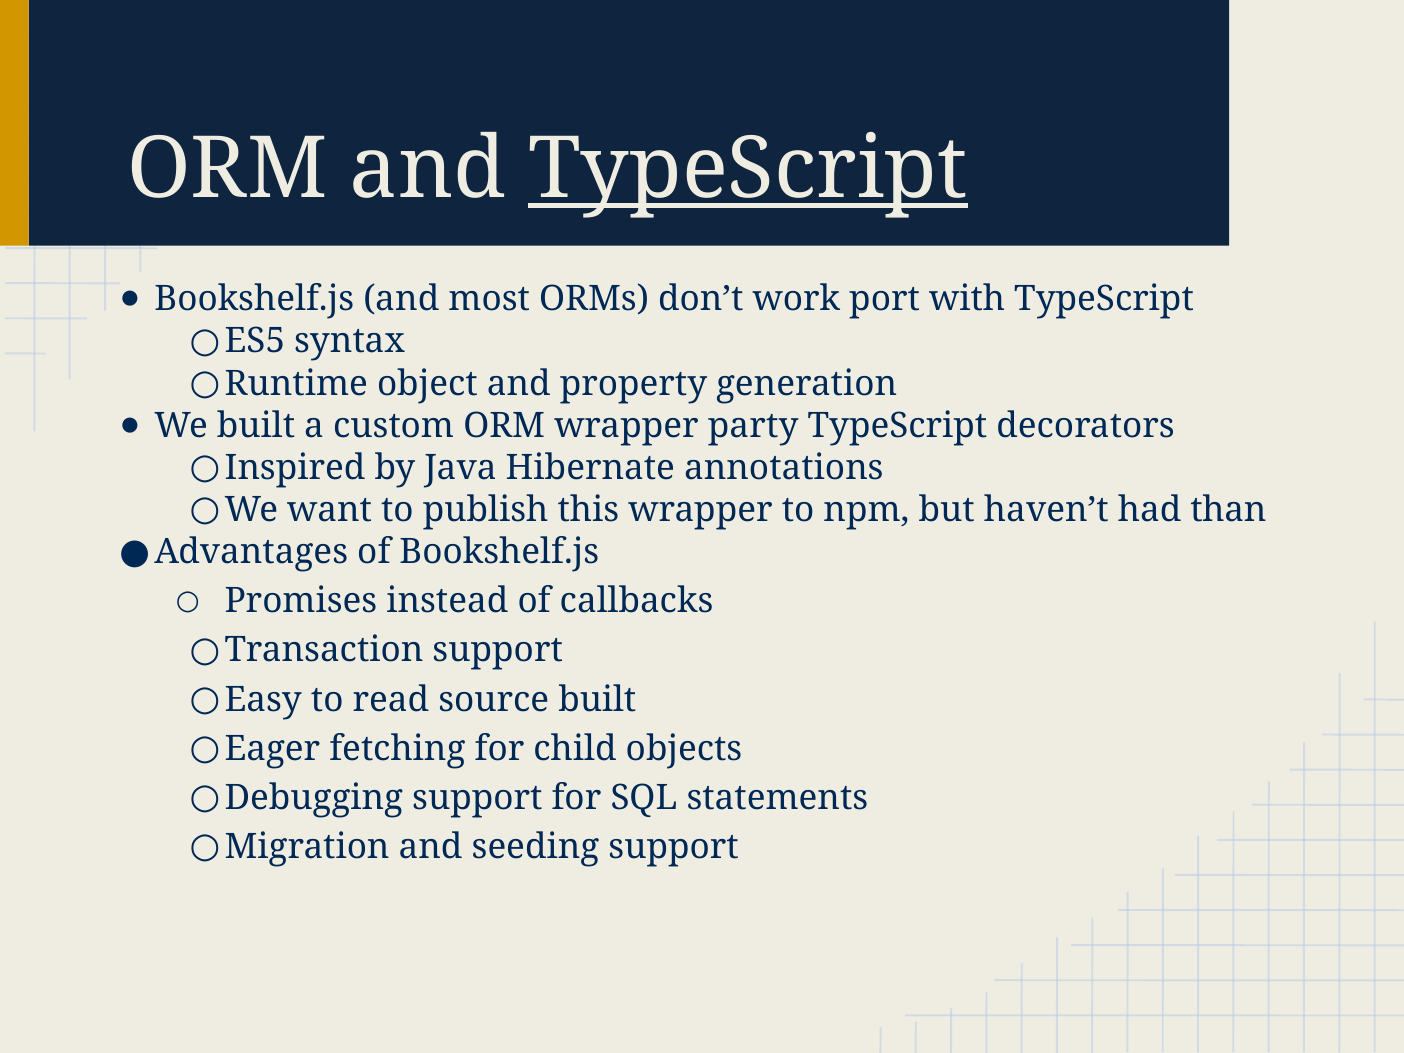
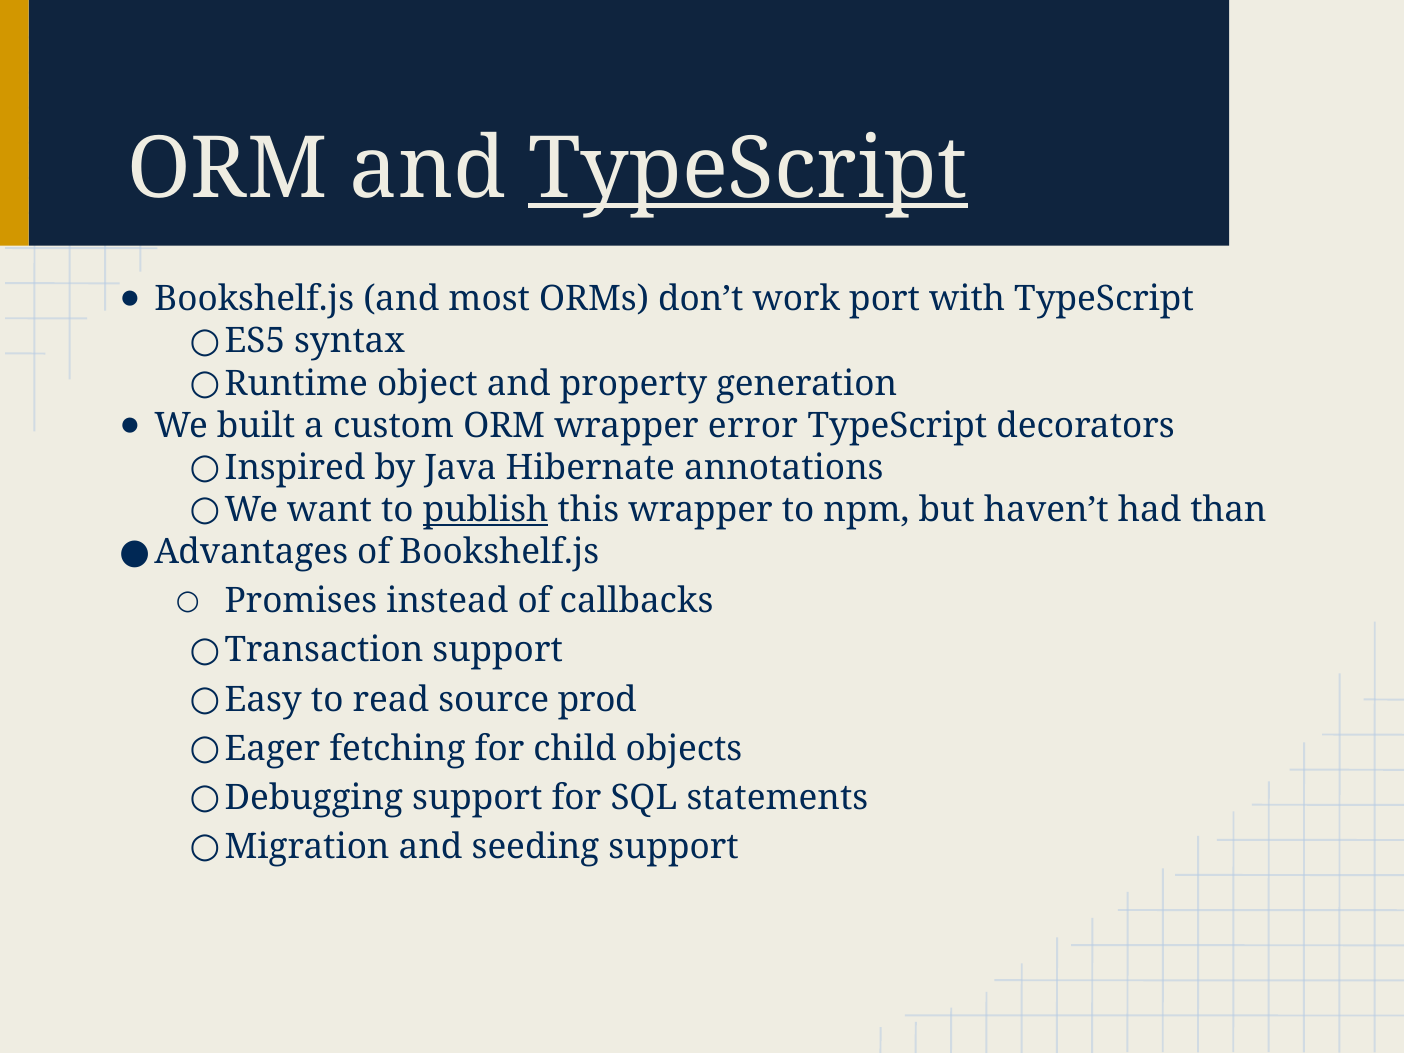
party: party -> error
publish underline: none -> present
source built: built -> prod
